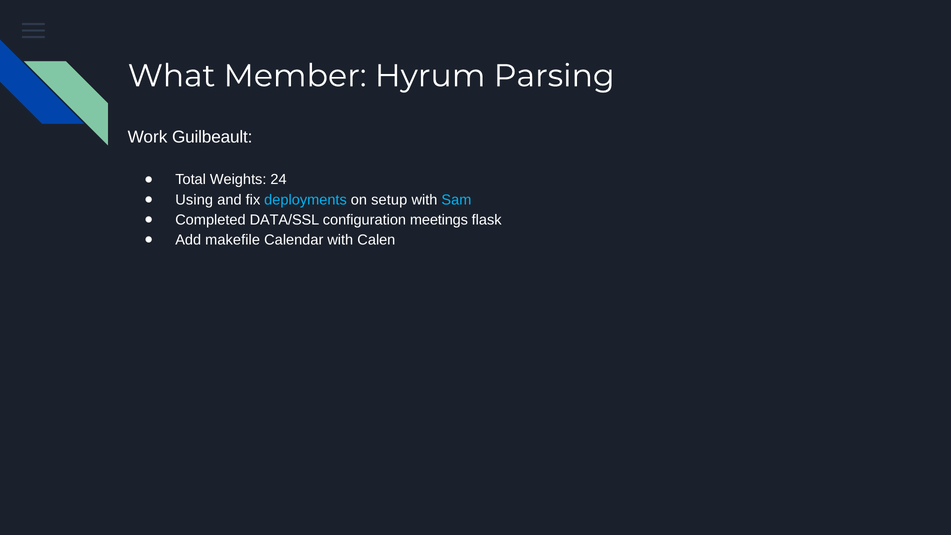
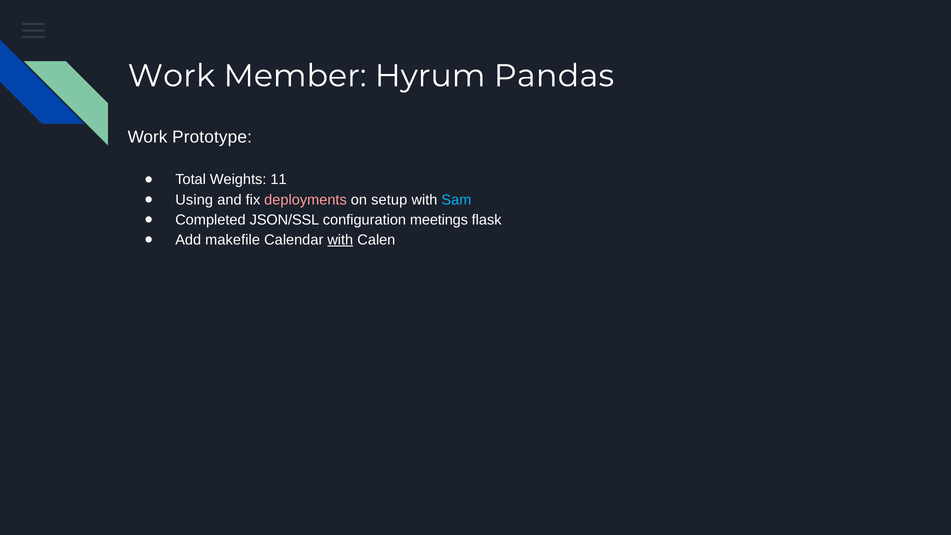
What at (172, 76): What -> Work
Parsing: Parsing -> Pandas
Guilbeault: Guilbeault -> Prototype
24: 24 -> 11
deployments colour: light blue -> pink
DATA/SSL: DATA/SSL -> JSON/SSL
with at (340, 240) underline: none -> present
